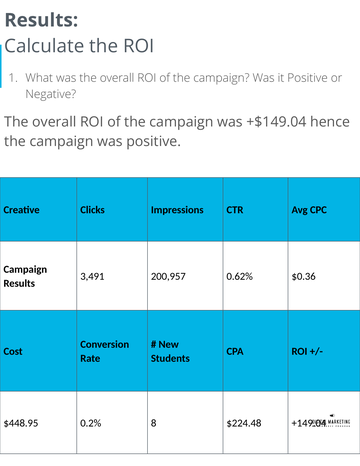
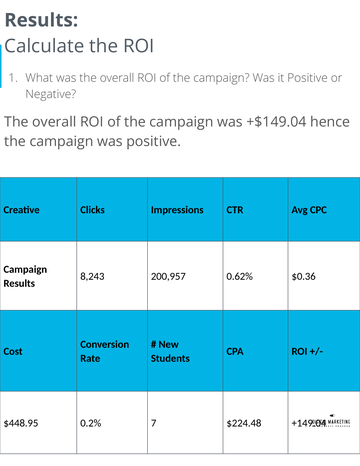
3,491: 3,491 -> 8,243
8: 8 -> 7
